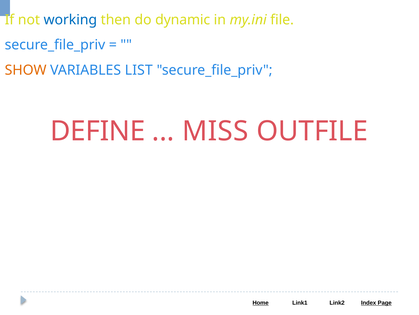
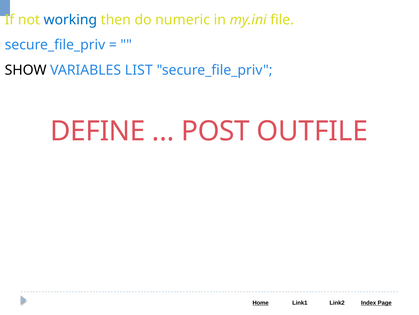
dynamic: dynamic -> numeric
SHOW colour: orange -> black
MISS: MISS -> POST
